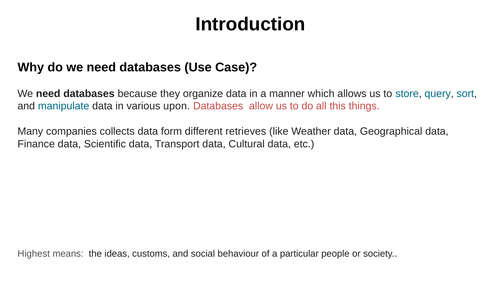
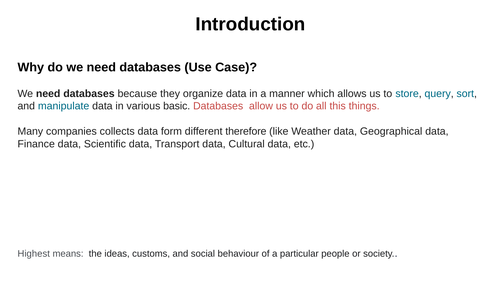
upon: upon -> basic
retrieves: retrieves -> therefore
